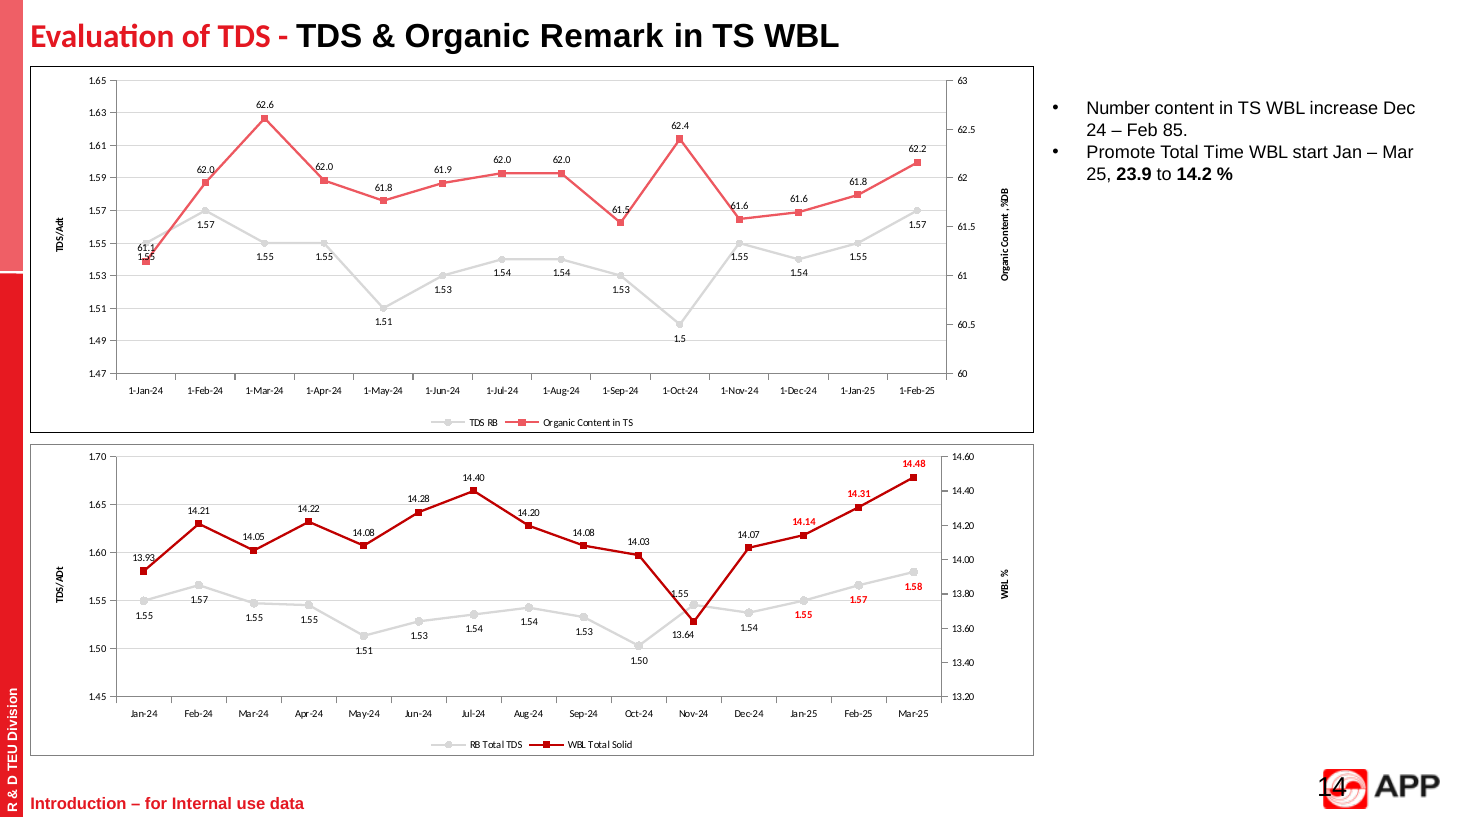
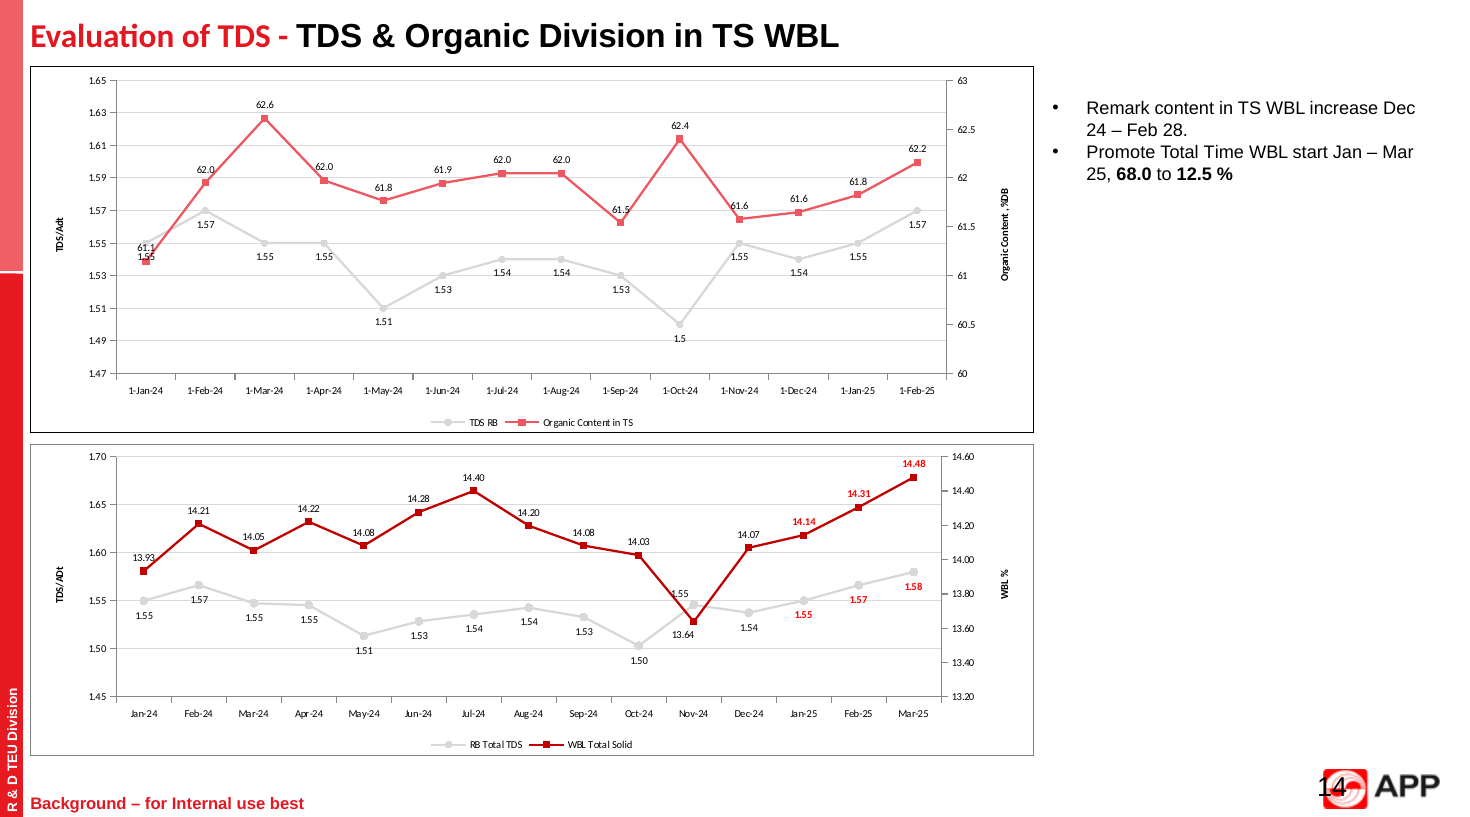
Remark: Remark -> Division
Number: Number -> Remark
85: 85 -> 28
23.9: 23.9 -> 68.0
14.2: 14.2 -> 12.5
Introduction: Introduction -> Background
data: data -> best
